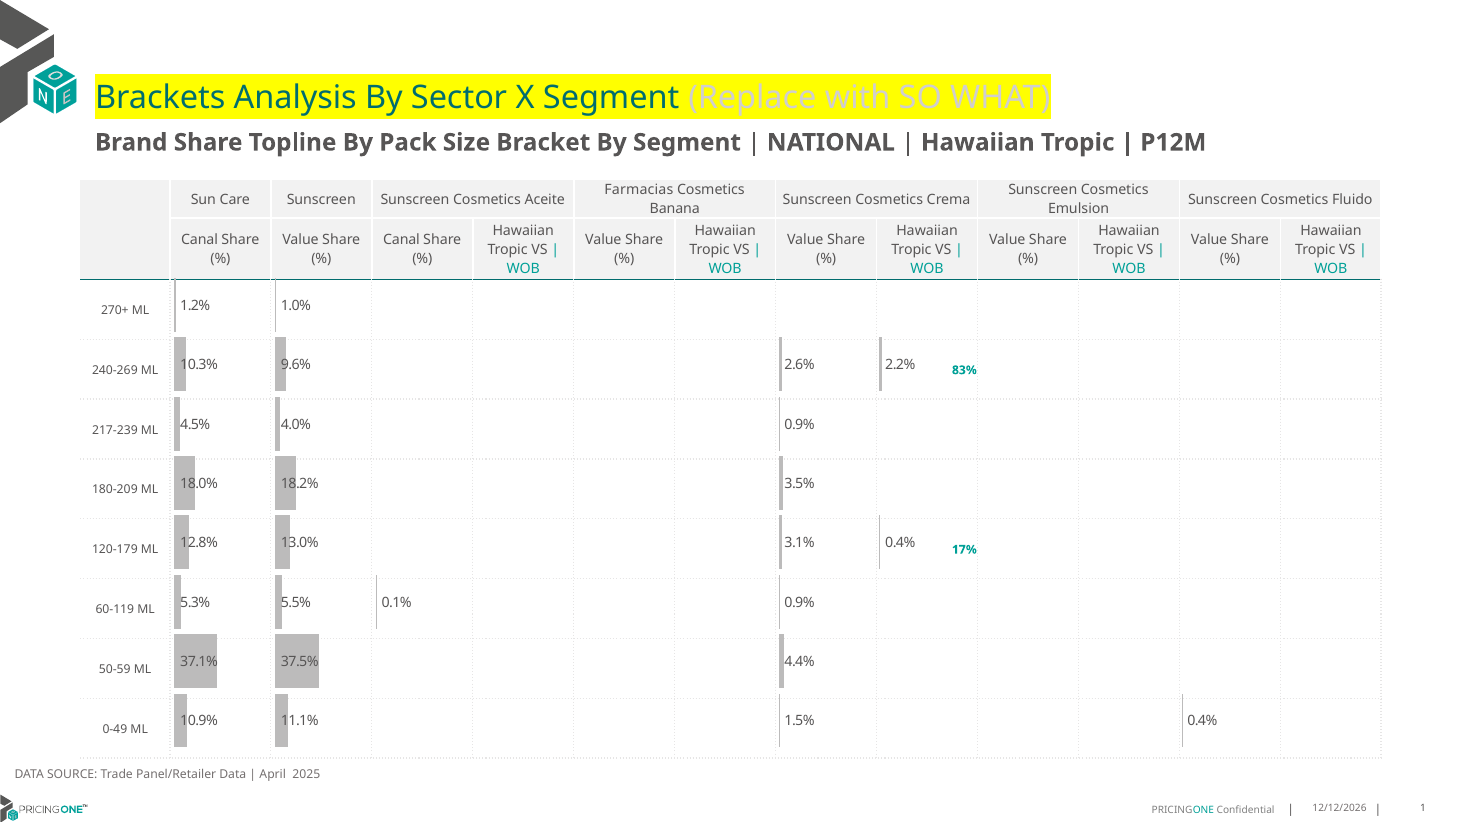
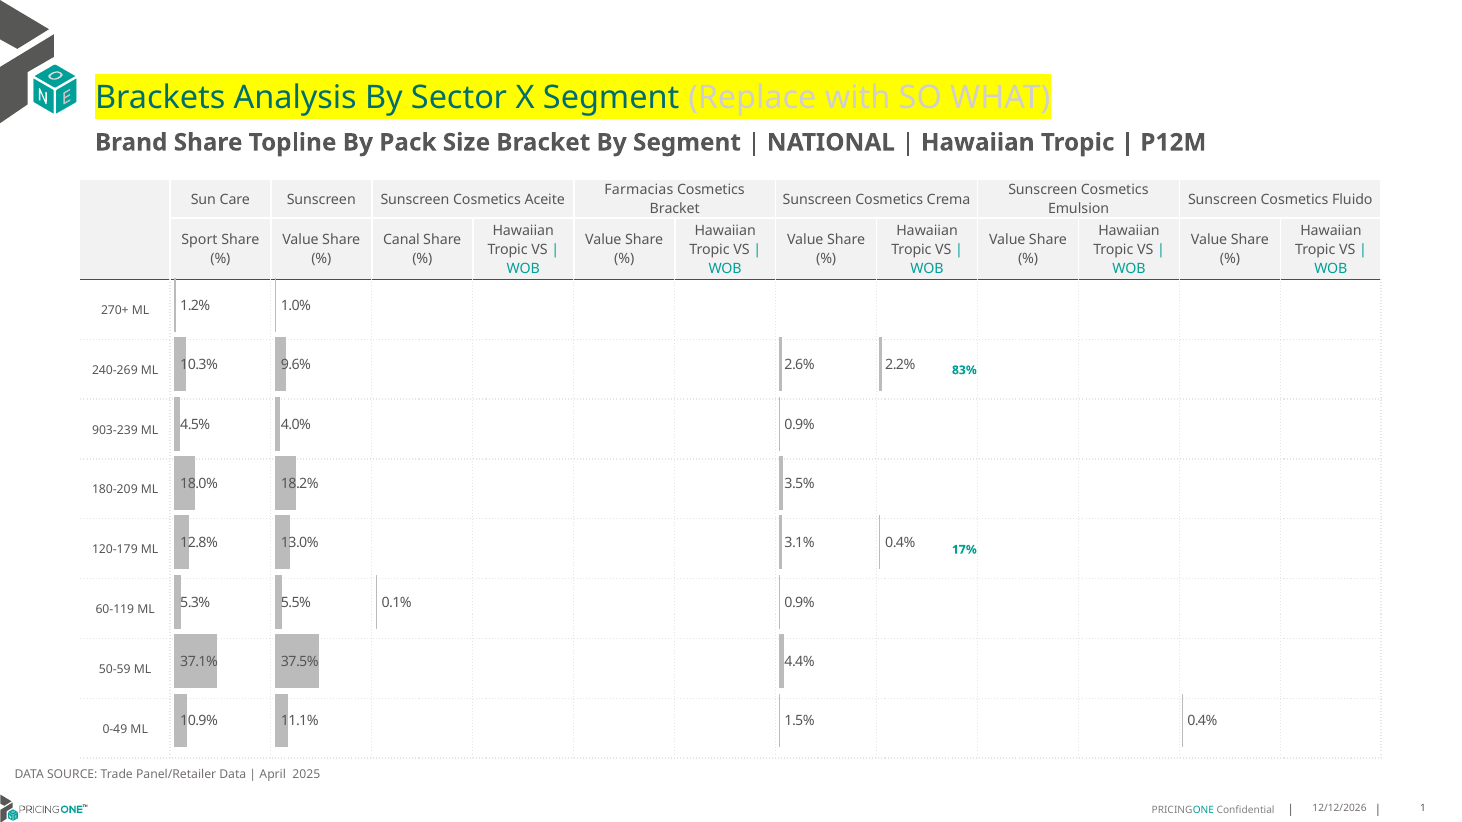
Banana at (675, 209): Banana -> Bracket
Canal at (200, 240): Canal -> Sport
217-239: 217-239 -> 903-239
